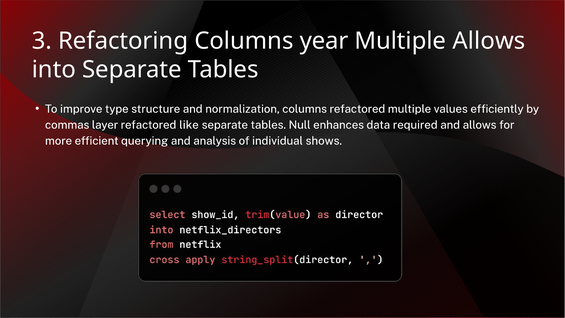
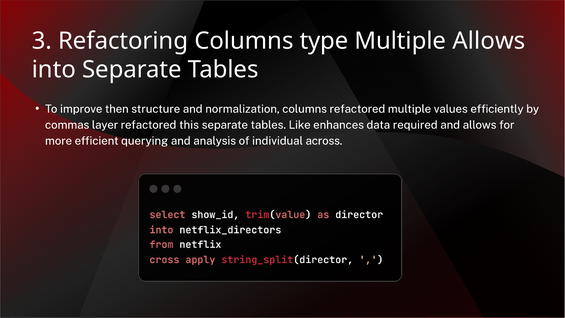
year: year -> type
type: type -> then
like: like -> this
Null: Null -> Like
shows: shows -> across
